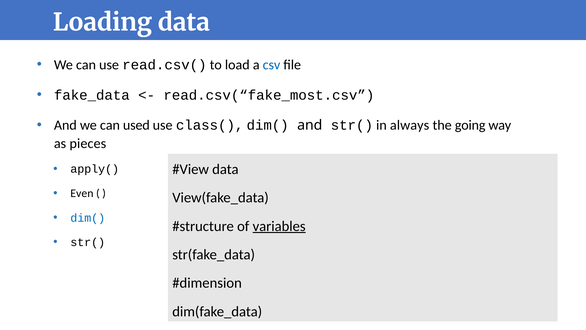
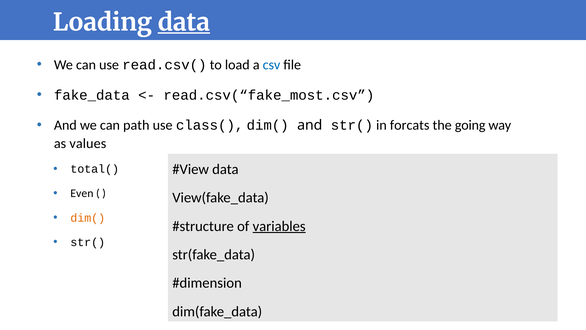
data at (184, 22) underline: none -> present
used: used -> path
always: always -> forcats
pieces: pieces -> values
apply(: apply( -> total(
dim( at (88, 218) colour: blue -> orange
